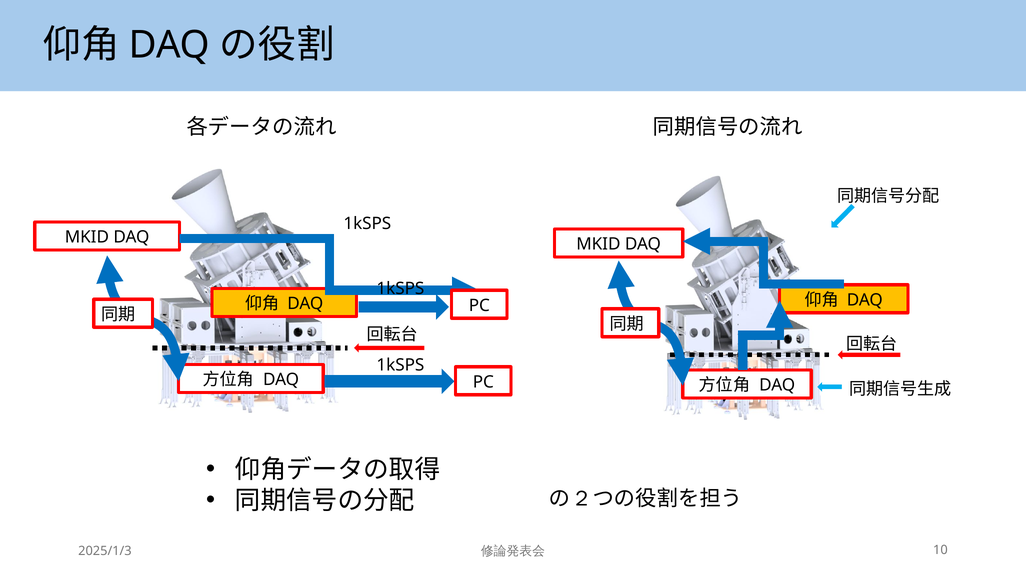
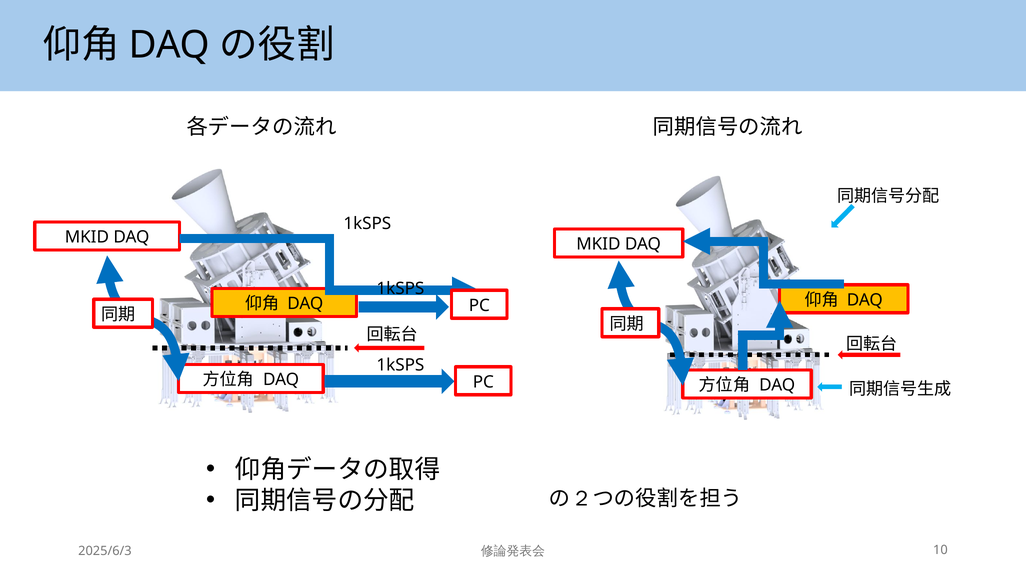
2025/1/3: 2025/1/3 -> 2025/6/3
